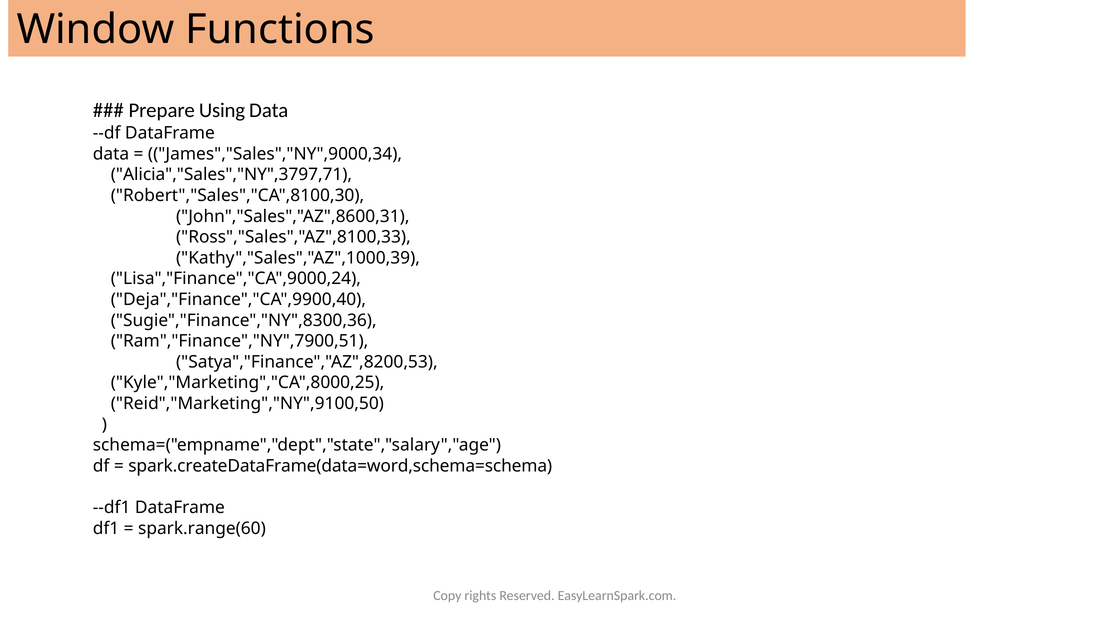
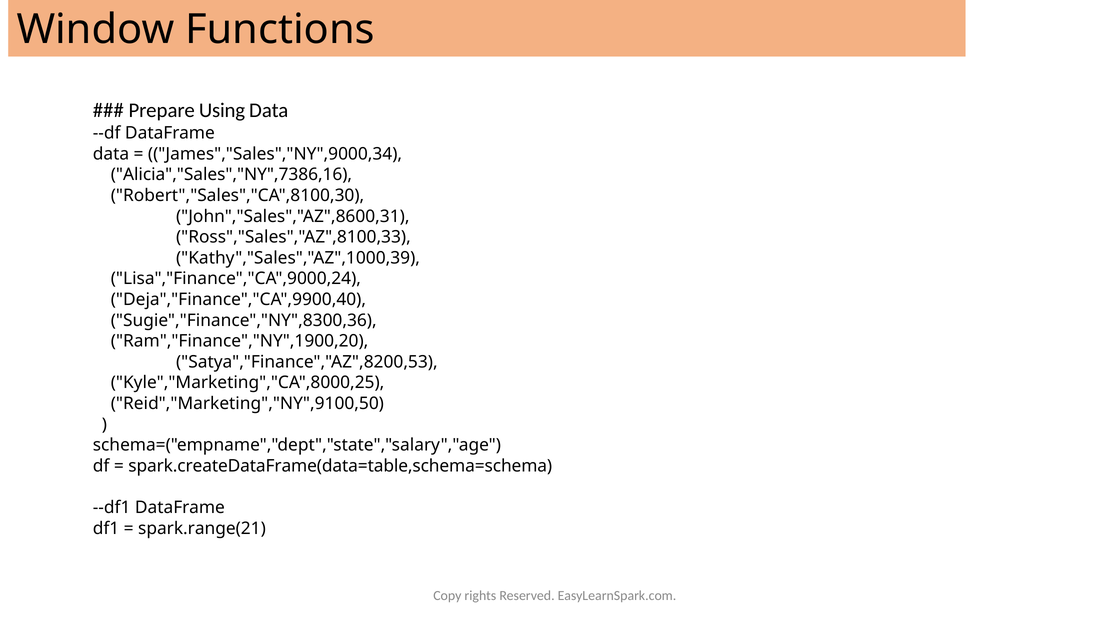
Alicia","Sales","NY",3797,71: Alicia","Sales","NY",3797,71 -> Alicia","Sales","NY",7386,16
Ram","Finance","NY",7900,51: Ram","Finance","NY",7900,51 -> Ram","Finance","NY",1900,20
spark.createDataFrame(data=word,schema=schema: spark.createDataFrame(data=word,schema=schema -> spark.createDataFrame(data=table,schema=schema
spark.range(60: spark.range(60 -> spark.range(21
